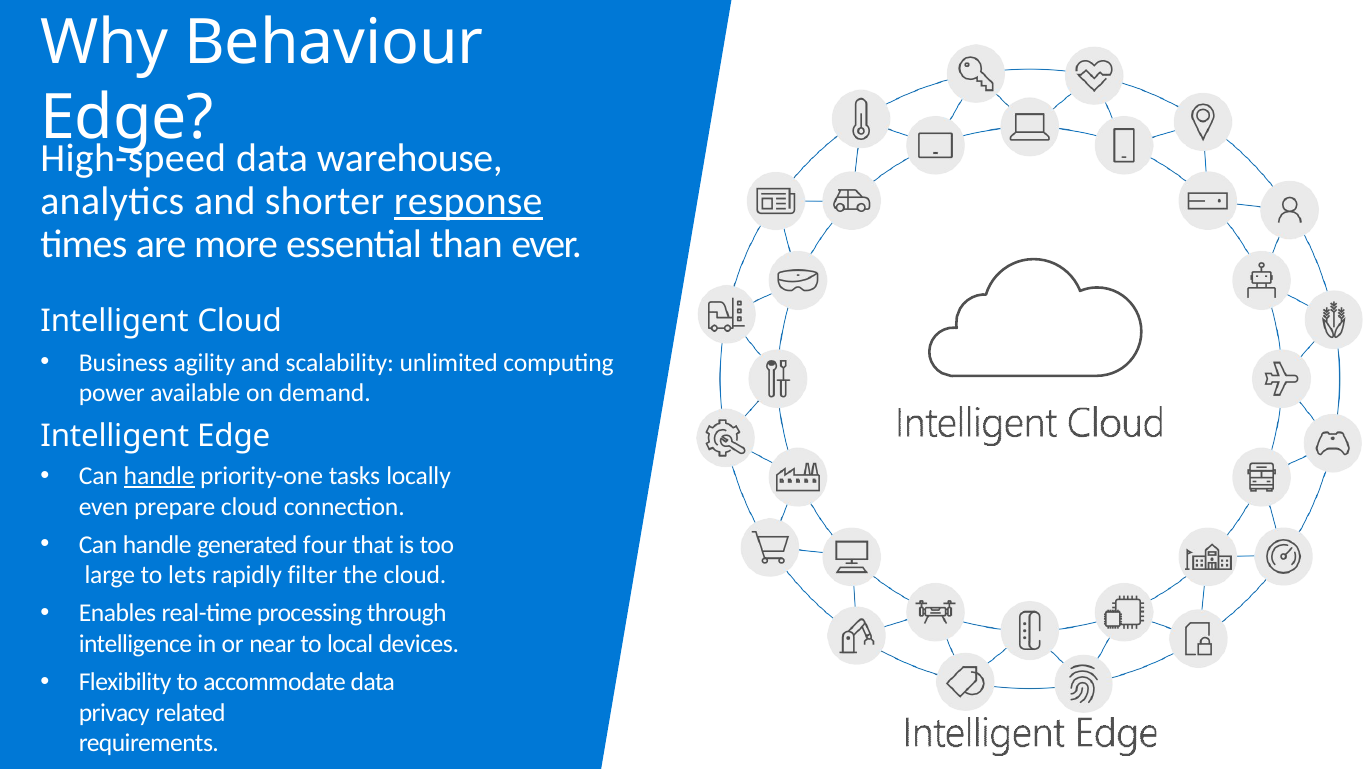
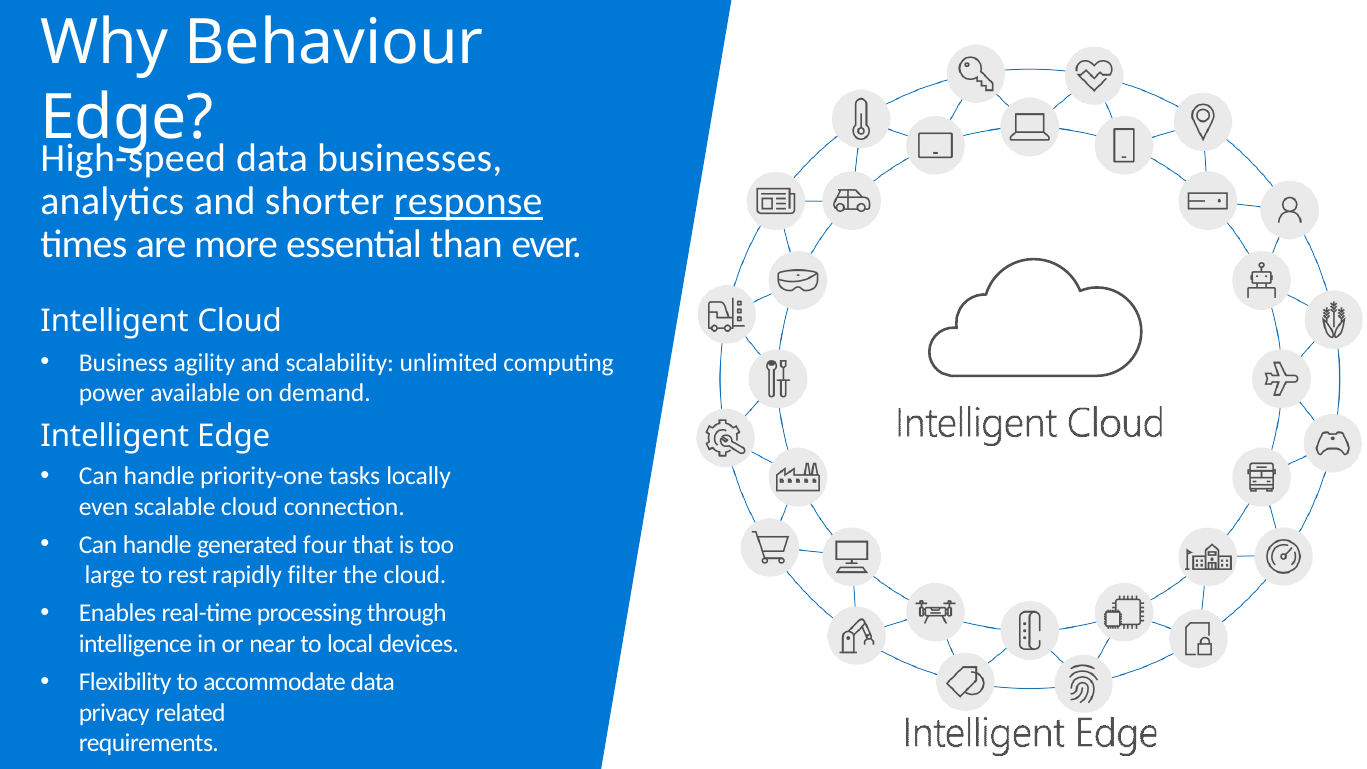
warehouse: warehouse -> businesses
handle at (159, 476) underline: present -> none
prepare: prepare -> scalable
lets: lets -> rest
